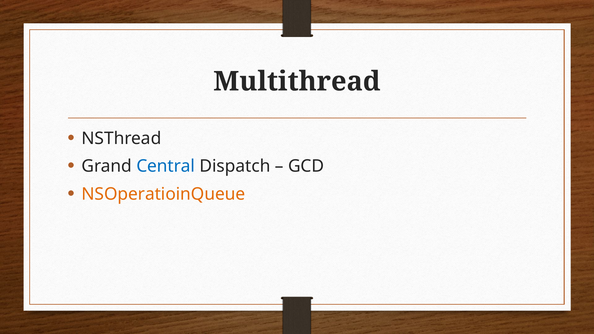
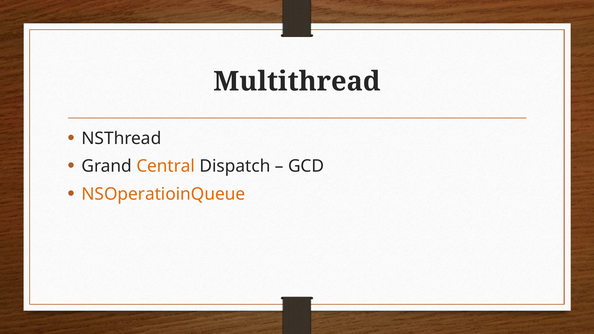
Central colour: blue -> orange
